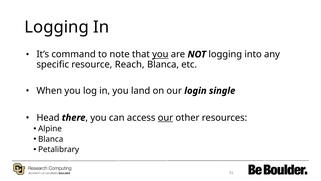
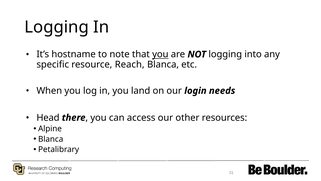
command: command -> hostname
single: single -> needs
our at (165, 117) underline: present -> none
